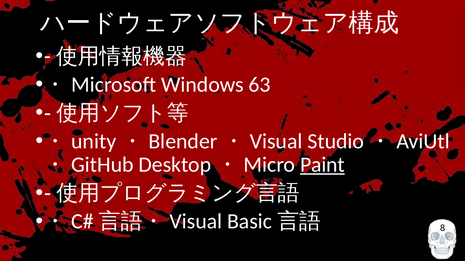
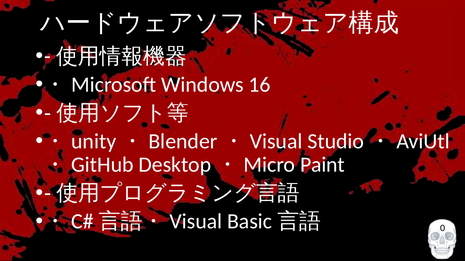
63: 63 -> 16
Paint underline: present -> none
8: 8 -> 0
